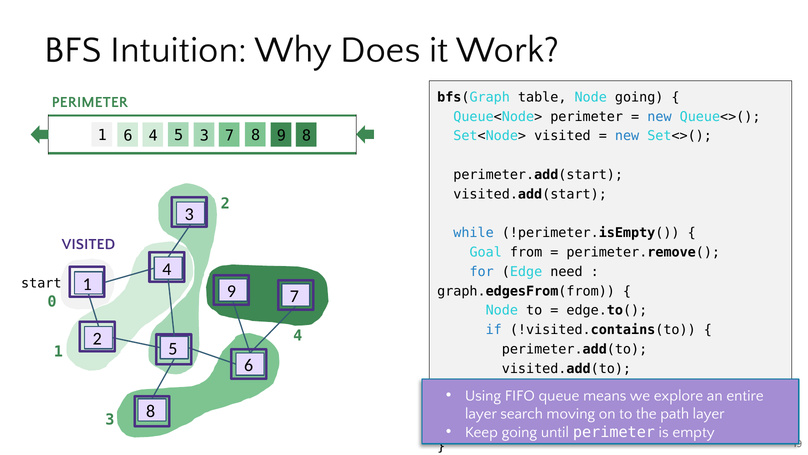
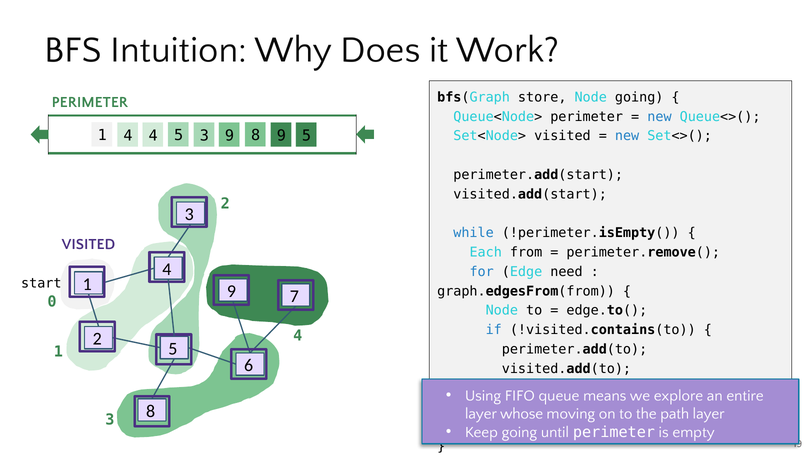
table: table -> store
1 6: 6 -> 4
3 7: 7 -> 9
9 8: 8 -> 5
Goal: Goal -> Each
search: search -> whose
